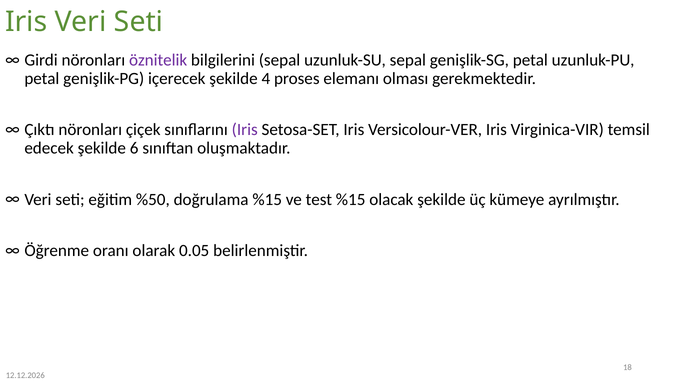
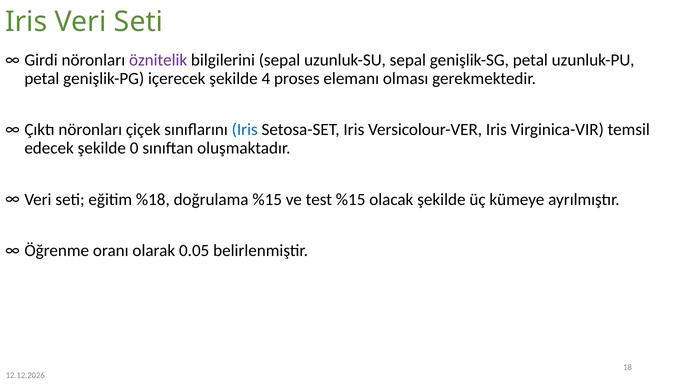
Iris at (245, 130) colour: purple -> blue
6: 6 -> 0
%50: %50 -> %18
